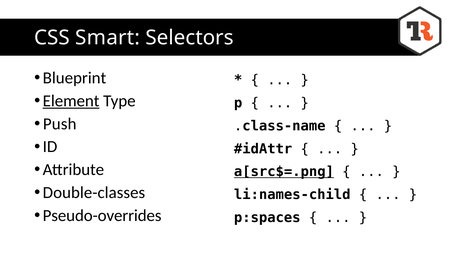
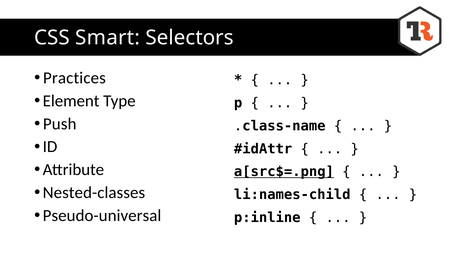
Blueprint: Blueprint -> Practices
Element underline: present -> none
Double-classes: Double-classes -> Nested-classes
Pseudo-overrides: Pseudo-overrides -> Pseudo-universal
p:spaces: p:spaces -> p:inline
